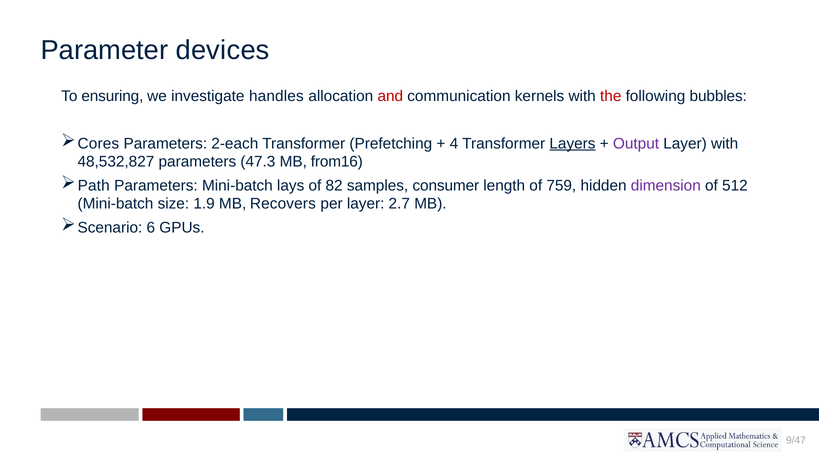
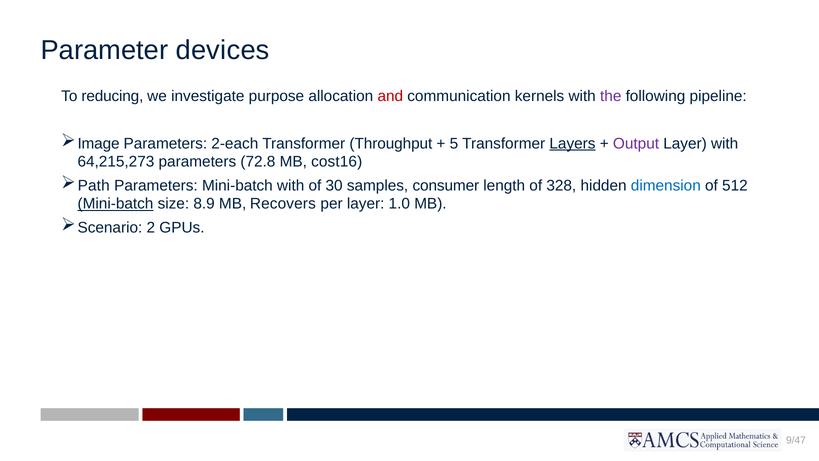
ensuring: ensuring -> reducing
handles: handles -> purpose
the colour: red -> purple
bubbles: bubbles -> pipeline
Cores: Cores -> Image
Prefetching: Prefetching -> Throughput
4: 4 -> 5
48,532,827: 48,532,827 -> 64,215,273
47.3: 47.3 -> 72.8
from16: from16 -> cost16
Mini-batch lays: lays -> with
82: 82 -> 30
759: 759 -> 328
dimension colour: purple -> blue
Mini-batch at (115, 204) underline: none -> present
1.9: 1.9 -> 8.9
2.7: 2.7 -> 1.0
6: 6 -> 2
